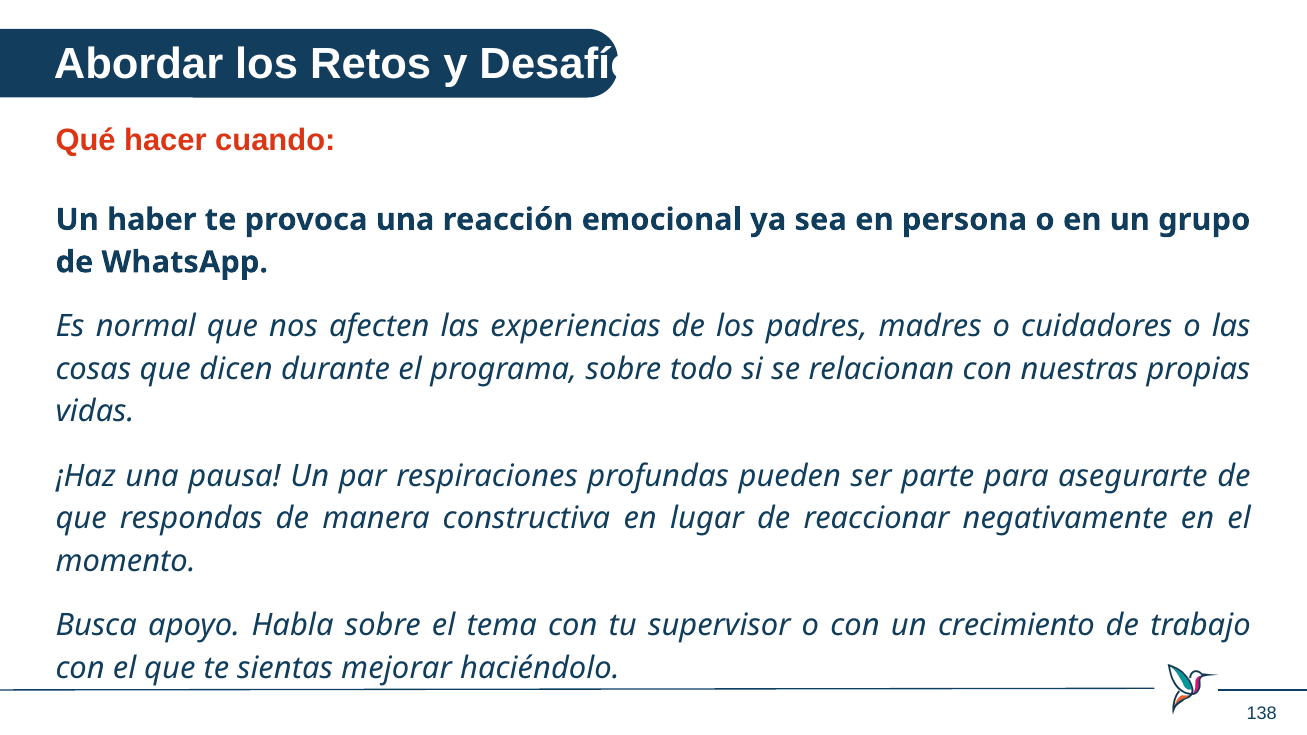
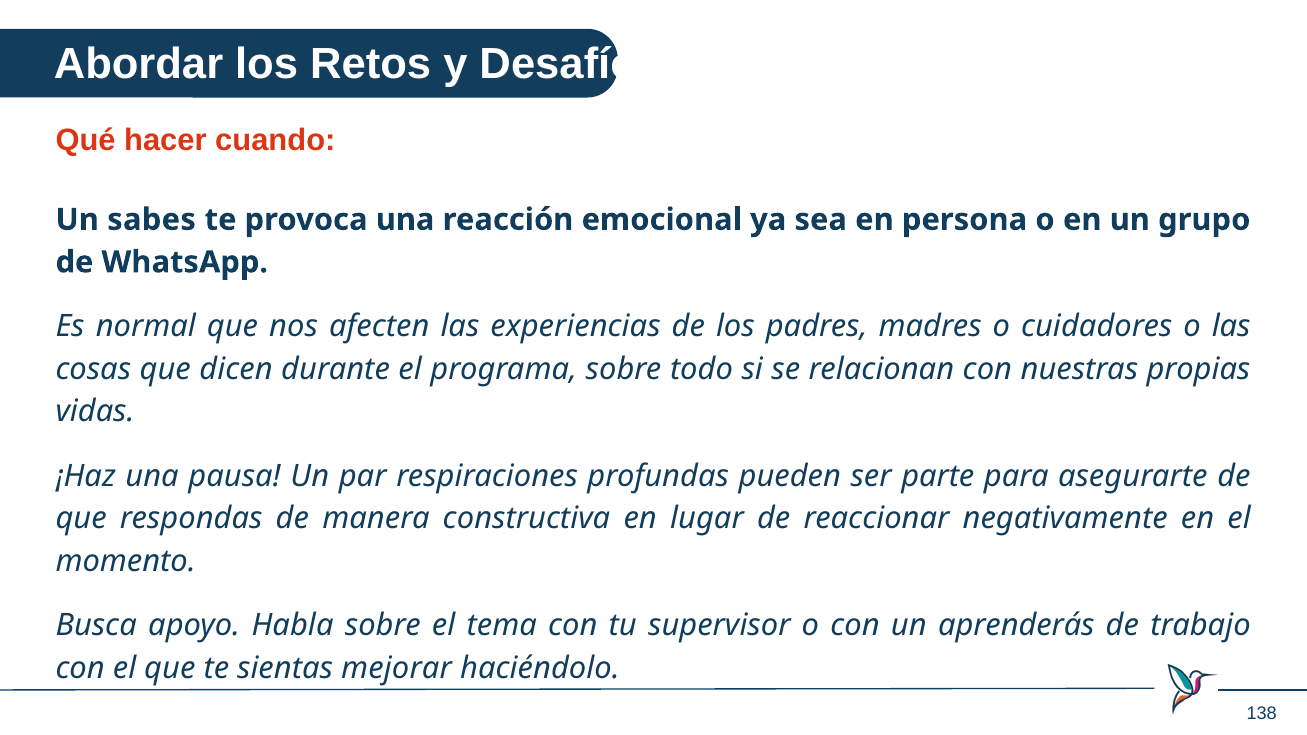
haber: haber -> sabes
crecimiento: crecimiento -> aprenderás
